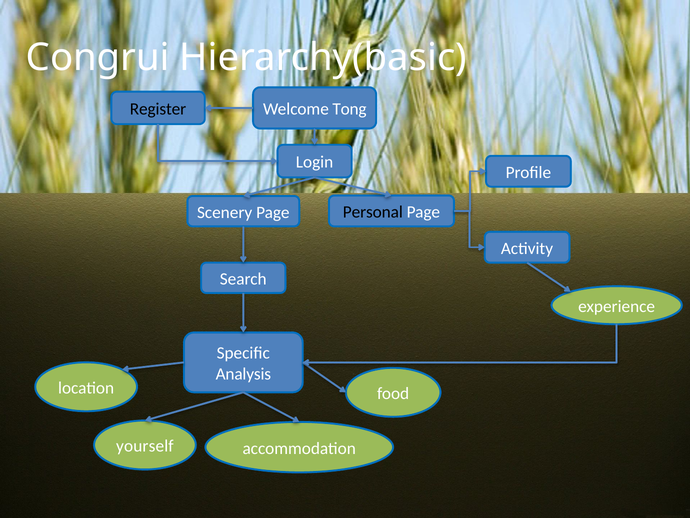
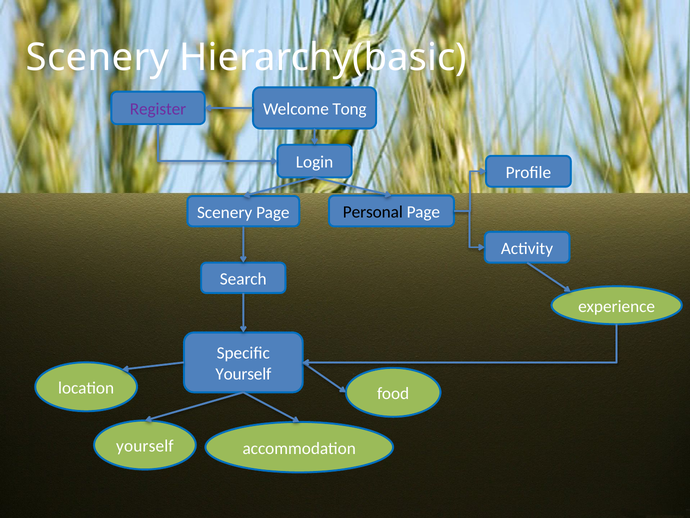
Congrui at (98, 58): Congrui -> Scenery
Register colour: black -> purple
Analysis at (243, 374): Analysis -> Yourself
